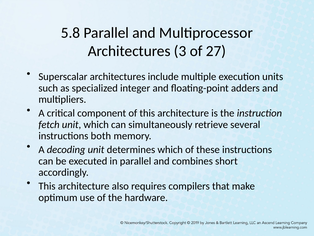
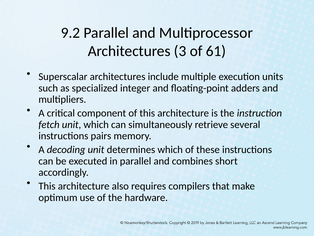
5.8: 5.8 -> 9.2
27: 27 -> 61
both: both -> pairs
